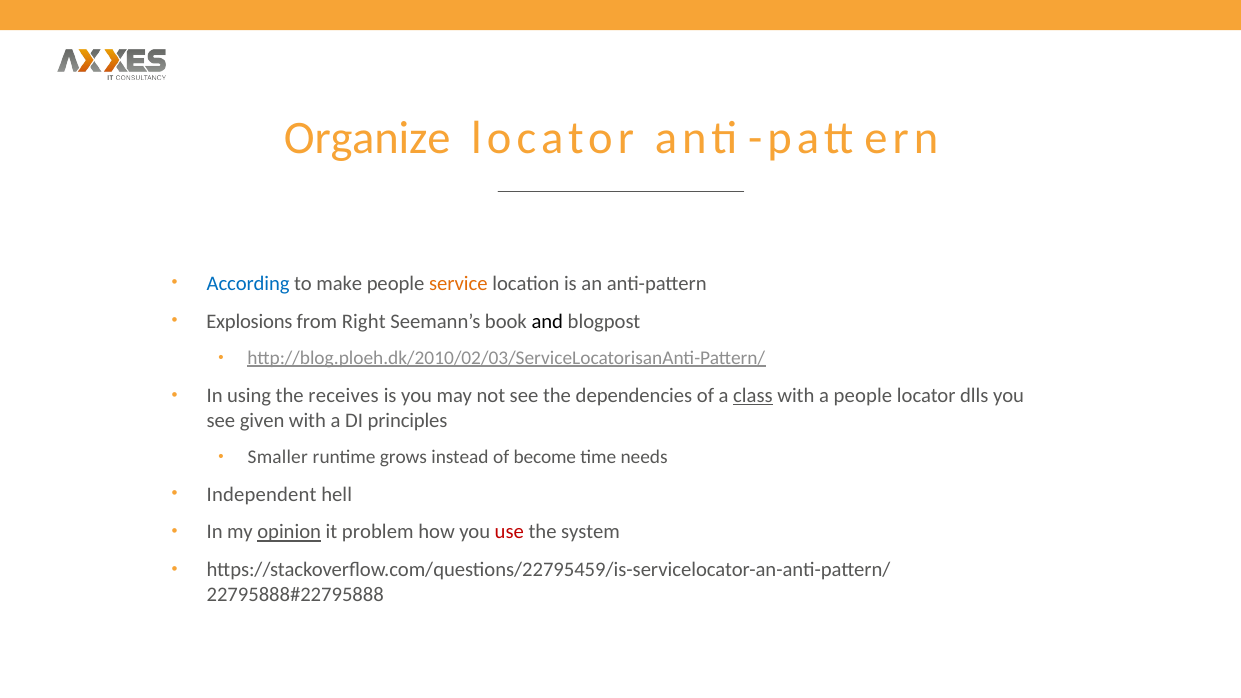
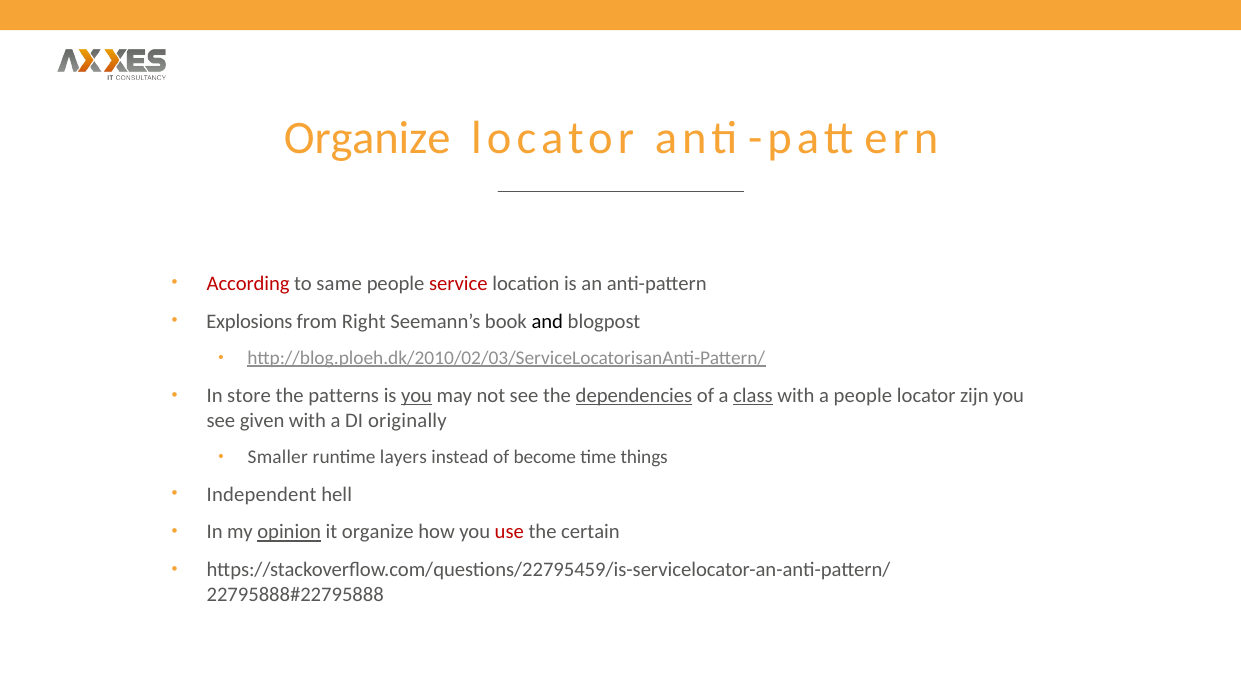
According colour: blue -> red
make: make -> same
service colour: orange -> red
using: using -> store
receives: receives -> patterns
you at (417, 396) underline: none -> present
dependencies underline: none -> present
dlls: dlls -> zijn
principles: principles -> originally
grows: grows -> layers
needs: needs -> things
it problem: problem -> organize
system: system -> certain
